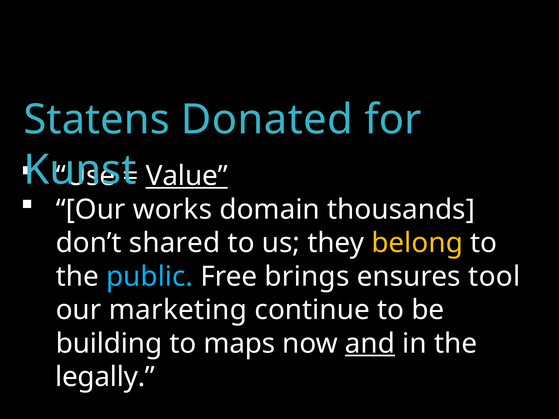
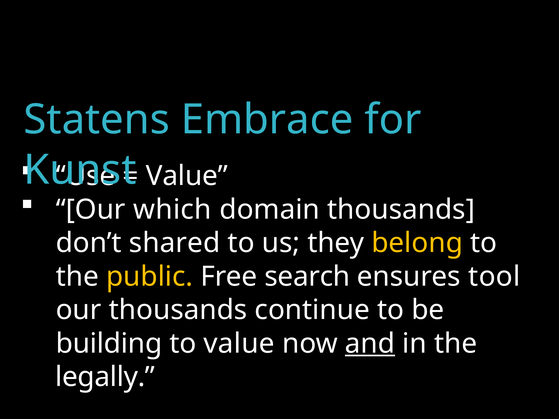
Donated: Donated -> Embrace
Value at (187, 176) underline: present -> none
works: works -> which
public colour: light blue -> yellow
brings: brings -> search
our marketing: marketing -> thousands
to maps: maps -> value
